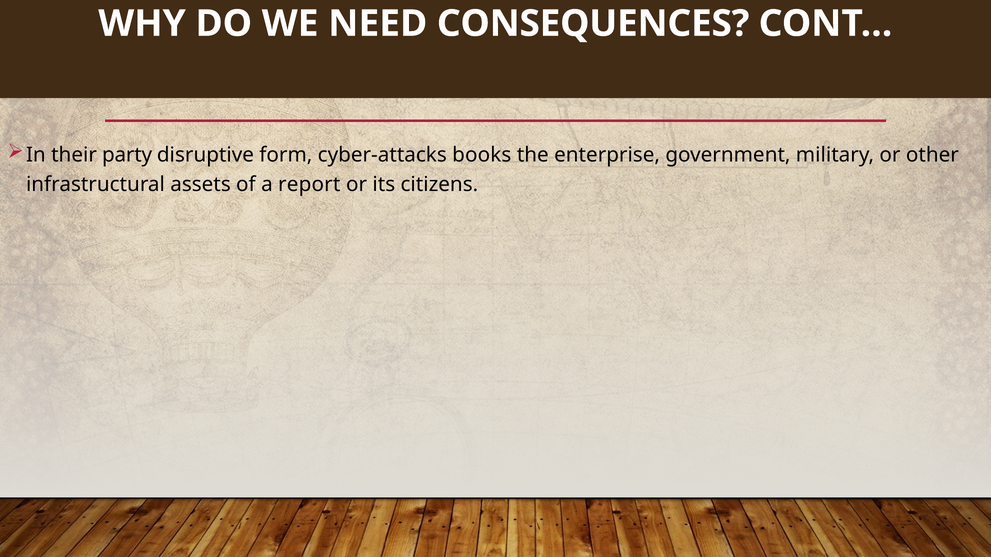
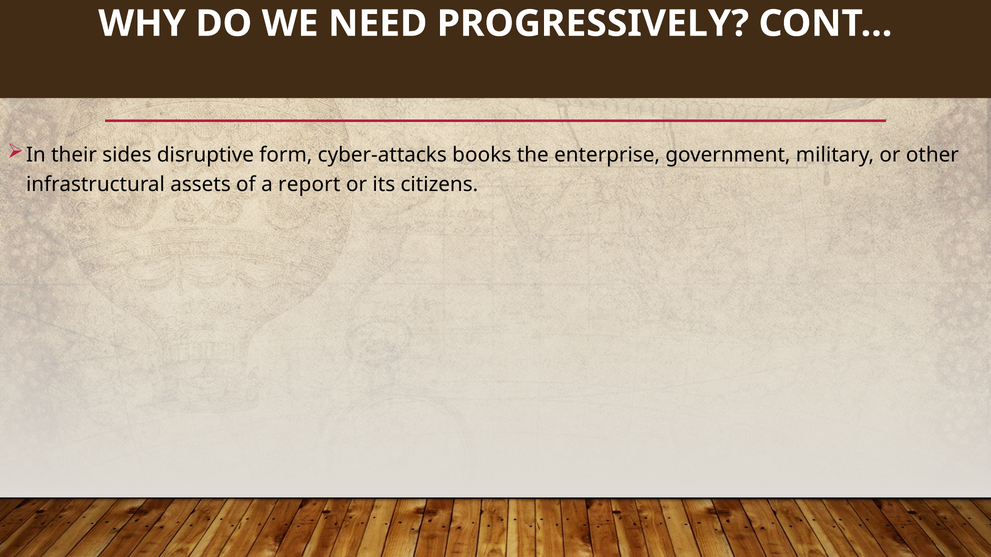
CONSEQUENCES: CONSEQUENCES -> PROGRESSIVELY
party: party -> sides
